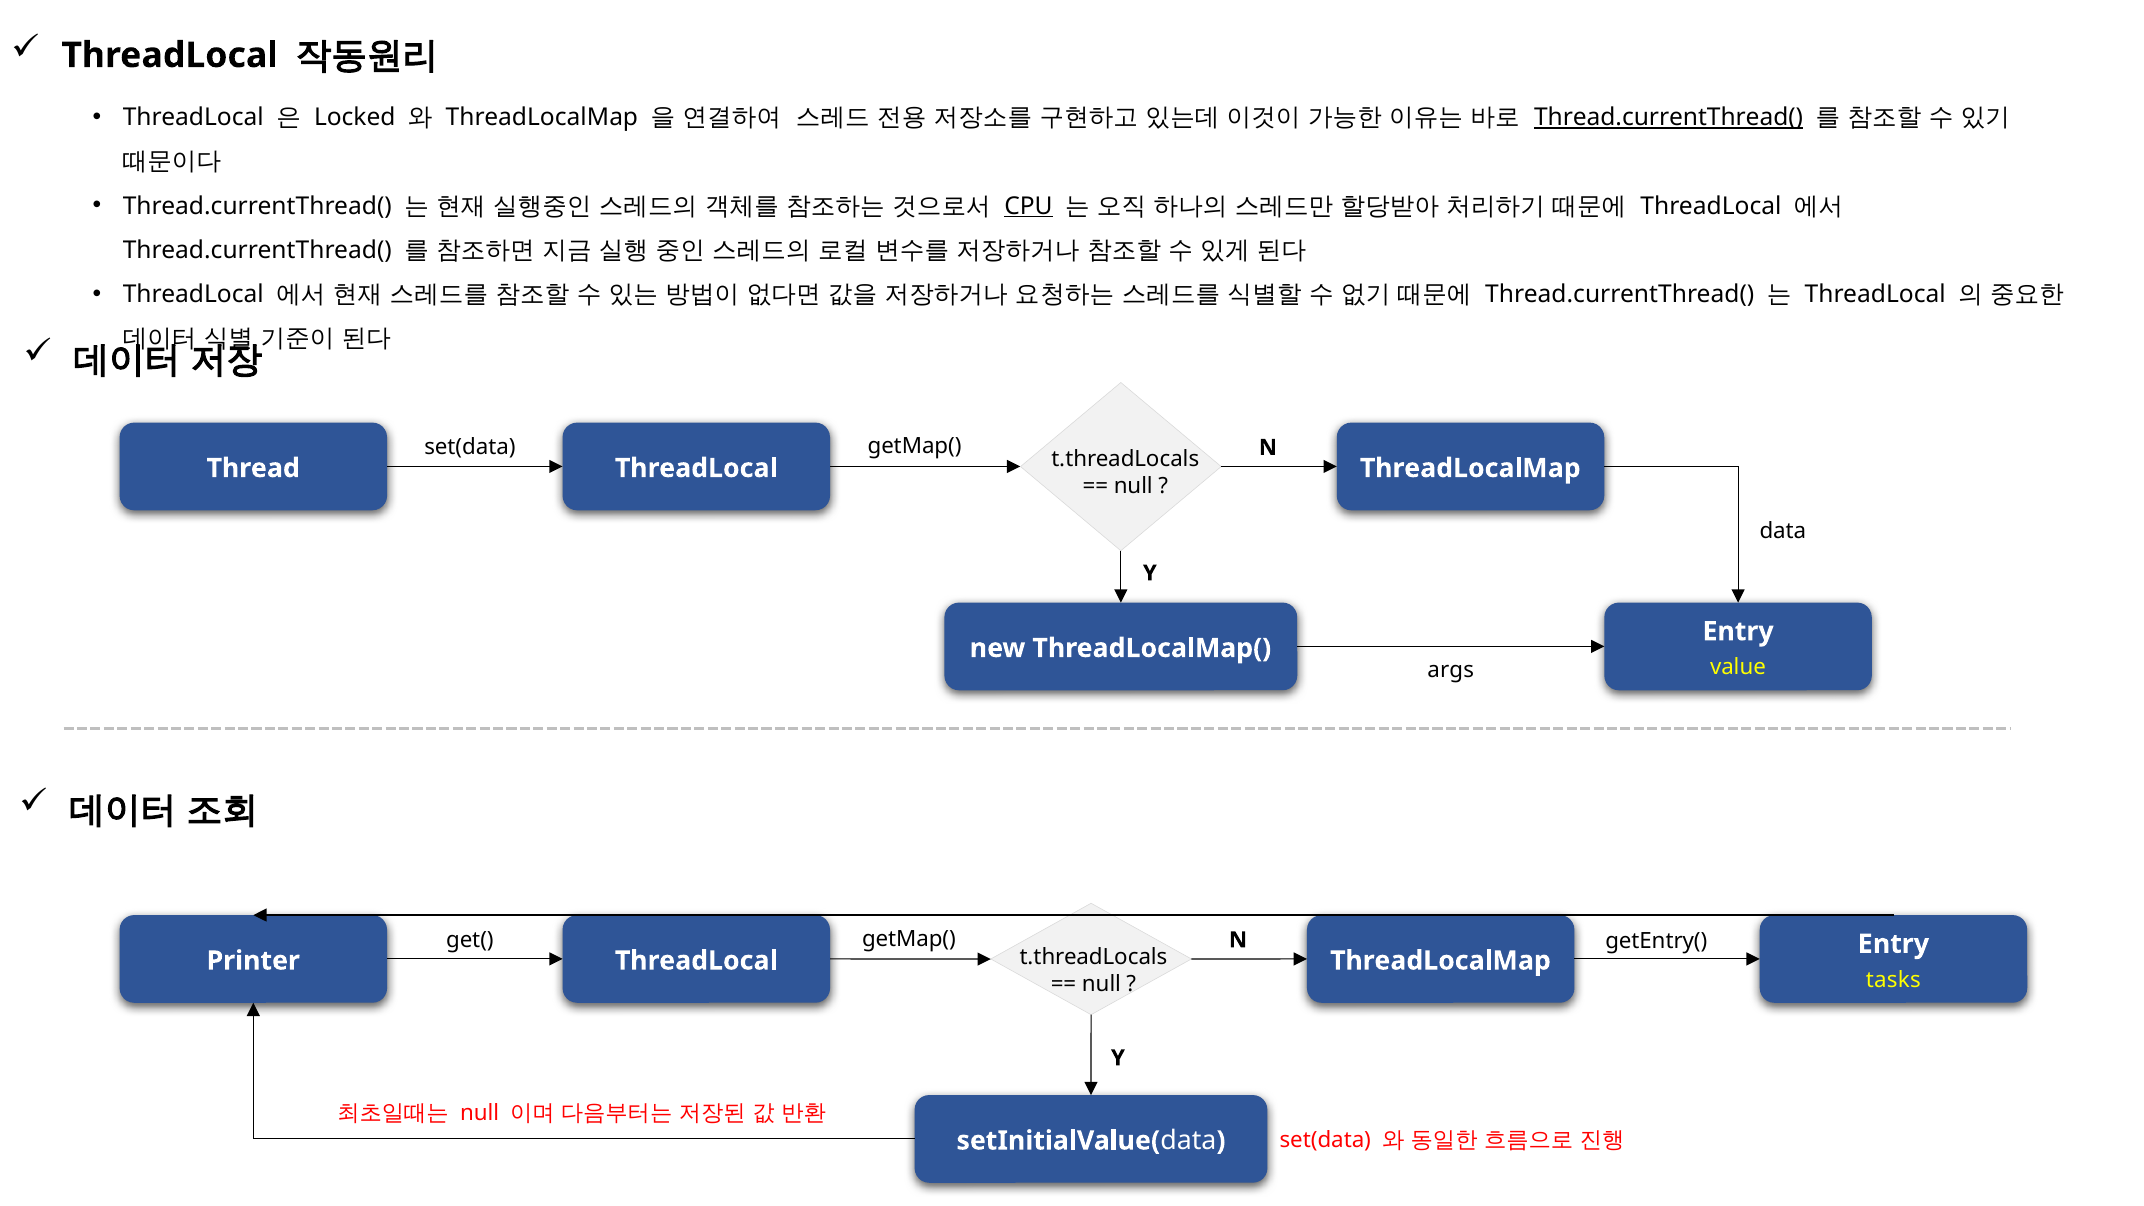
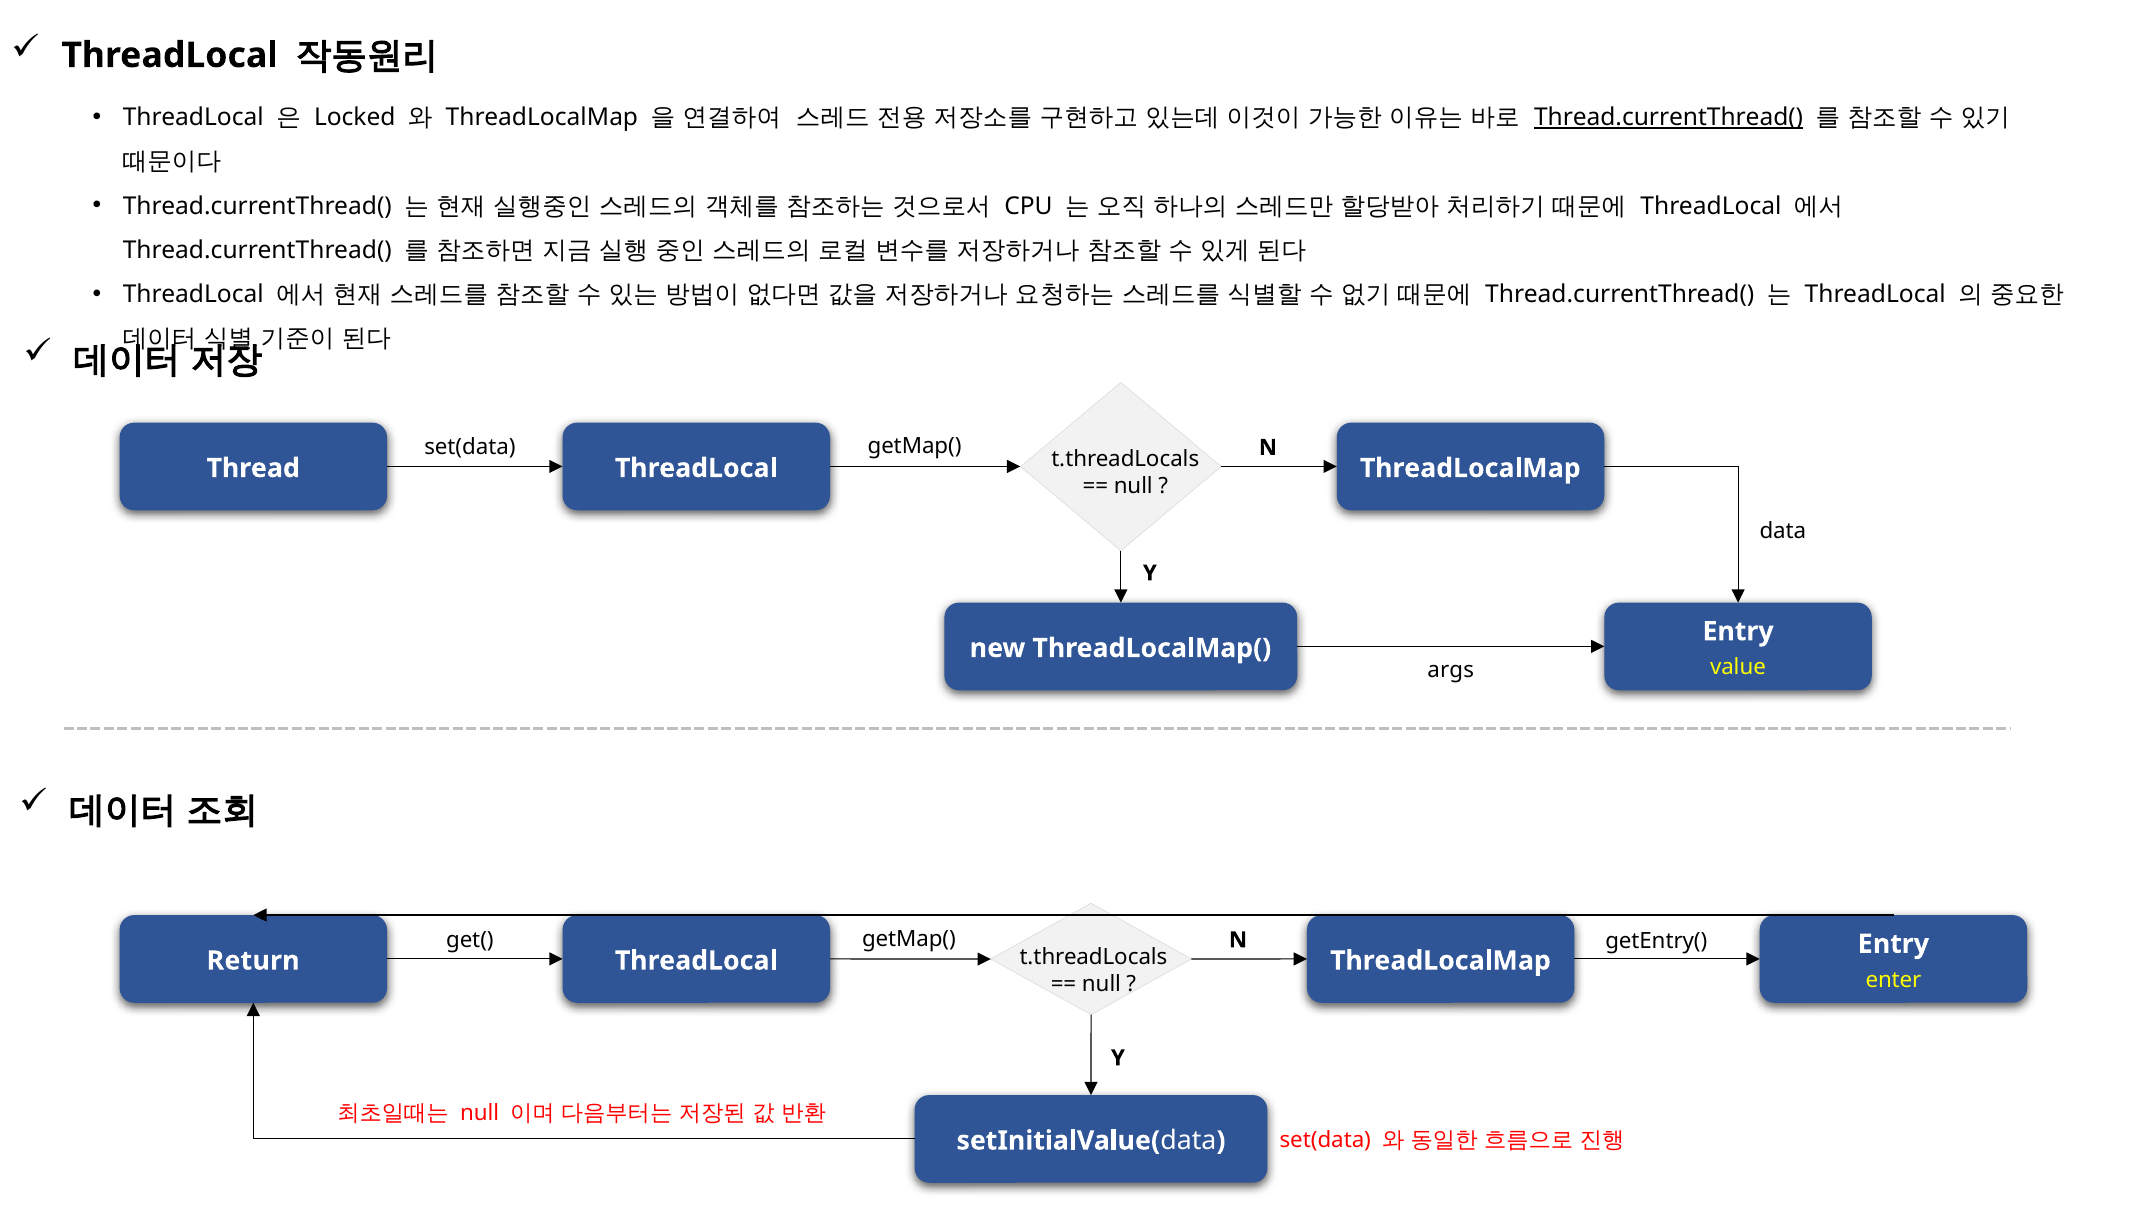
CPU underline: present -> none
Printer: Printer -> Return
tasks: tasks -> enter
